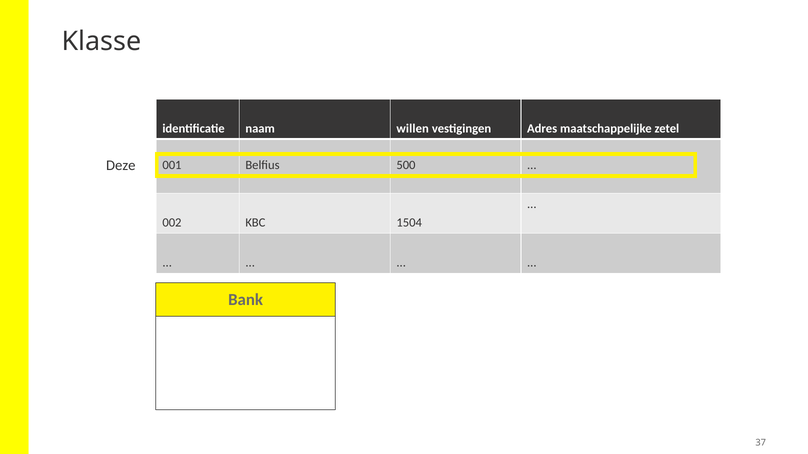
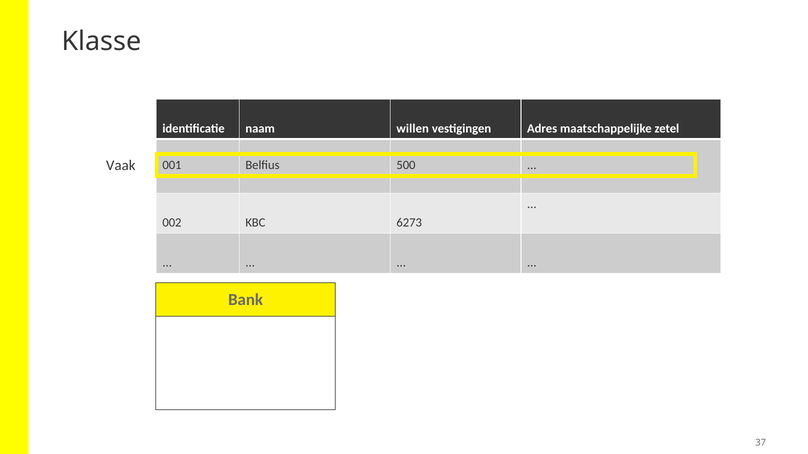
Deze: Deze -> Vaak
1504: 1504 -> 6273
